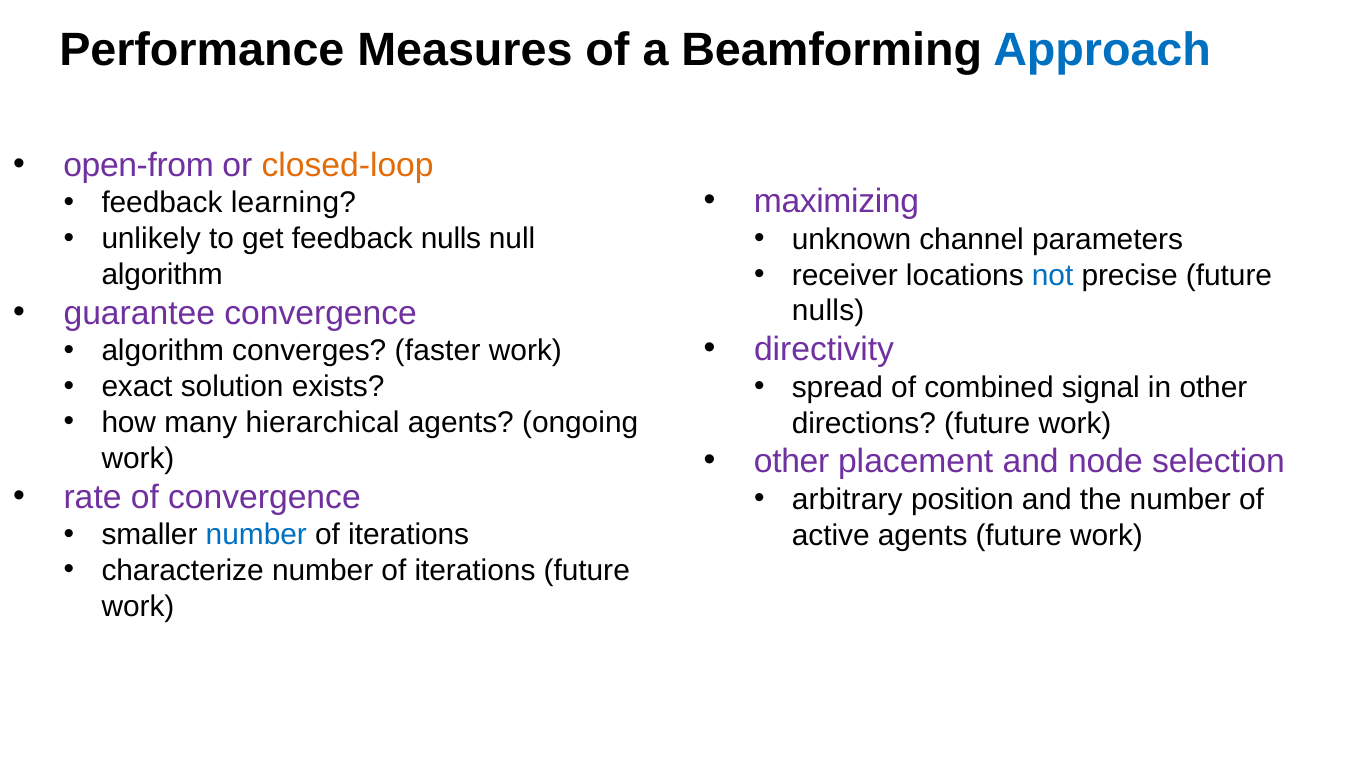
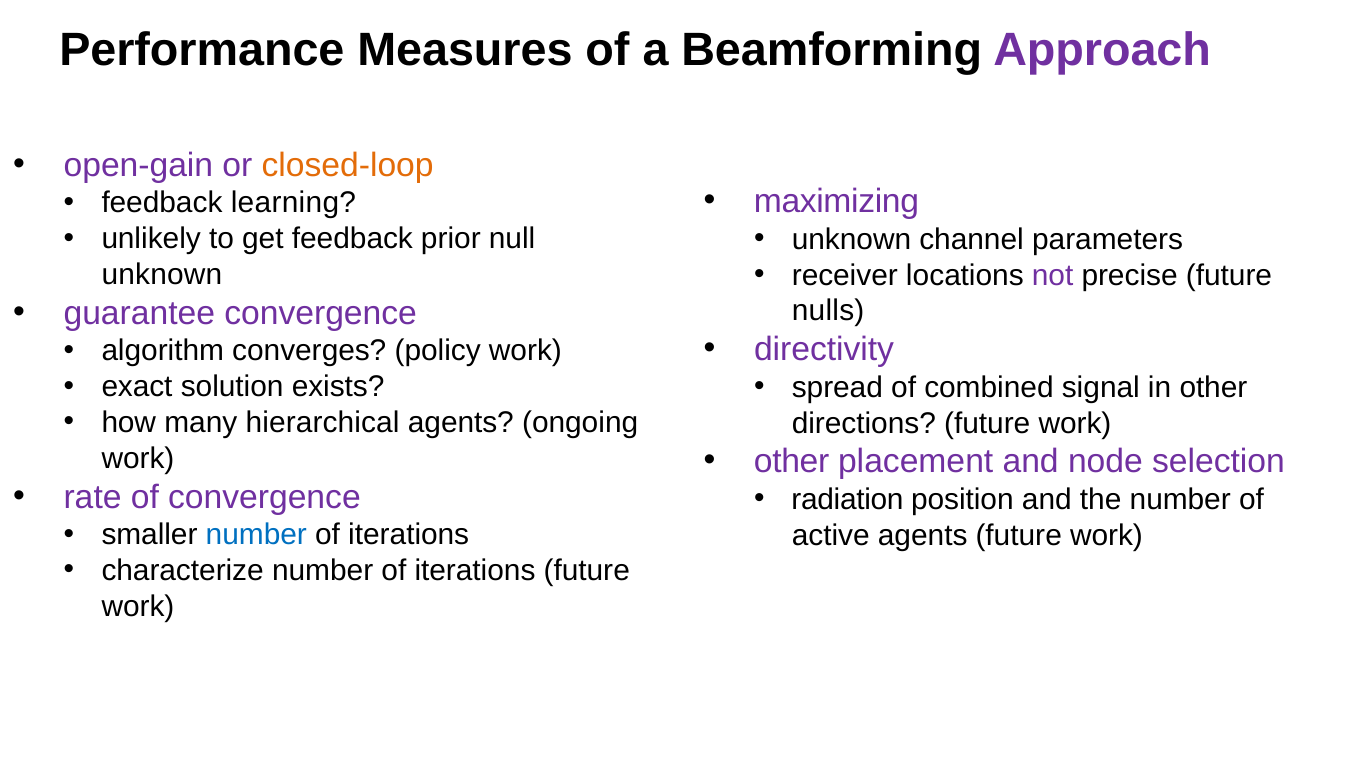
Approach colour: blue -> purple
open-from: open-from -> open-gain
feedback nulls: nulls -> prior
not colour: blue -> purple
algorithm at (162, 275): algorithm -> unknown
faster: faster -> policy
arbitrary: arbitrary -> radiation
